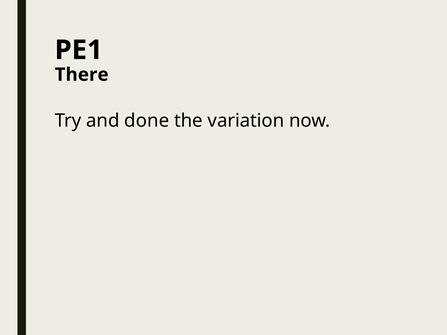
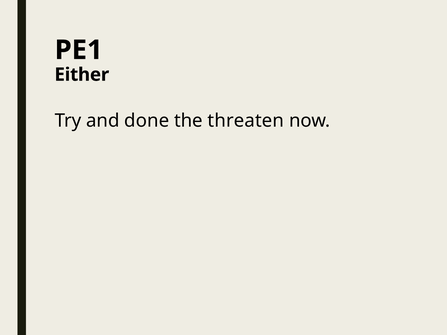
There: There -> Either
variation: variation -> threaten
